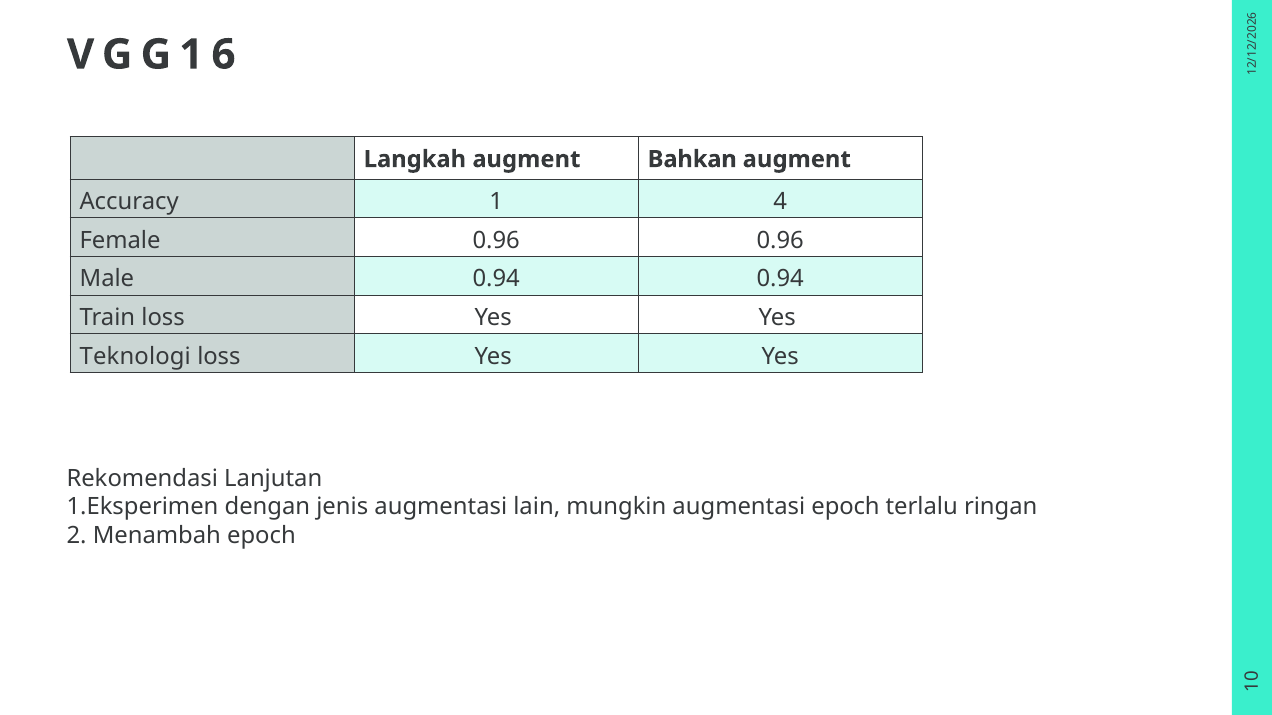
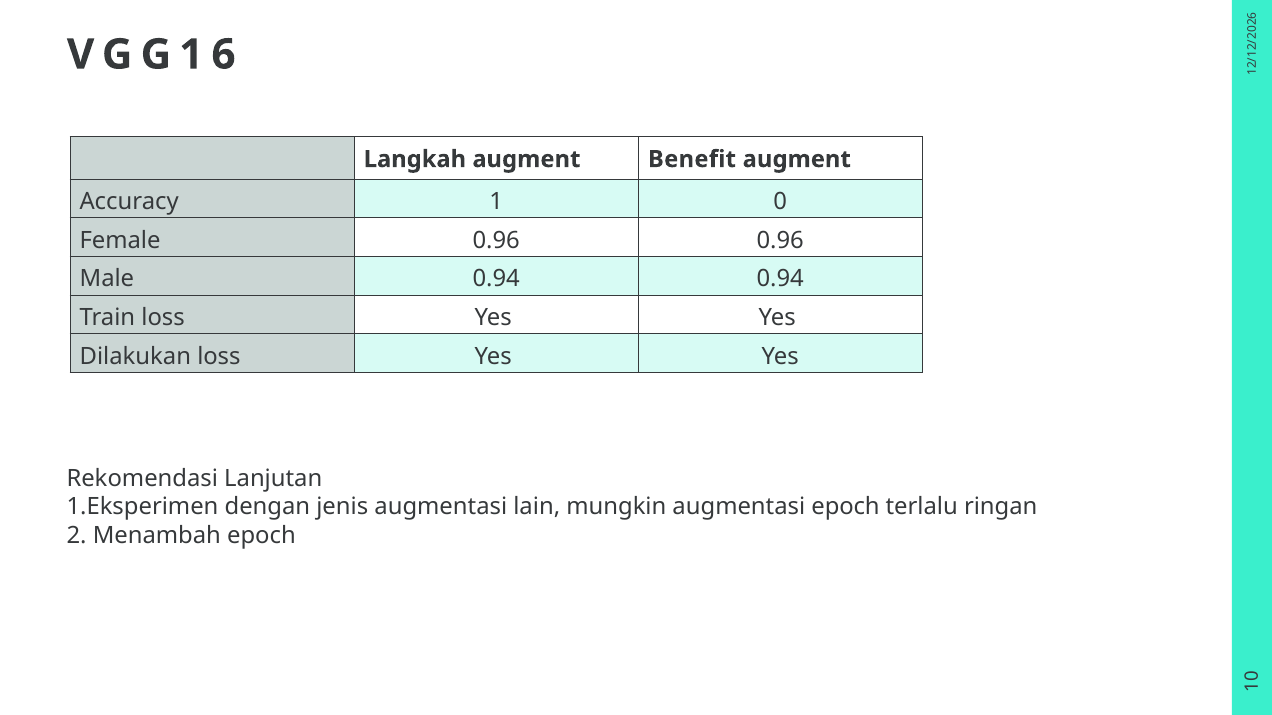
Bahkan: Bahkan -> Benefit
Accuracy 1 4: 4 -> 0
Teknologi: Teknologi -> Dilakukan
